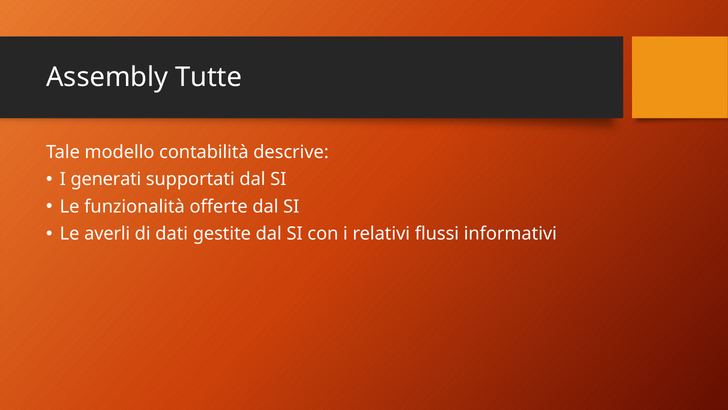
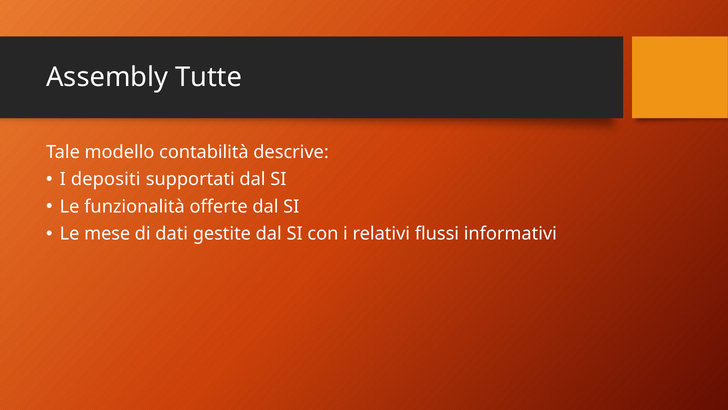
generati: generati -> depositi
averli: averli -> mese
